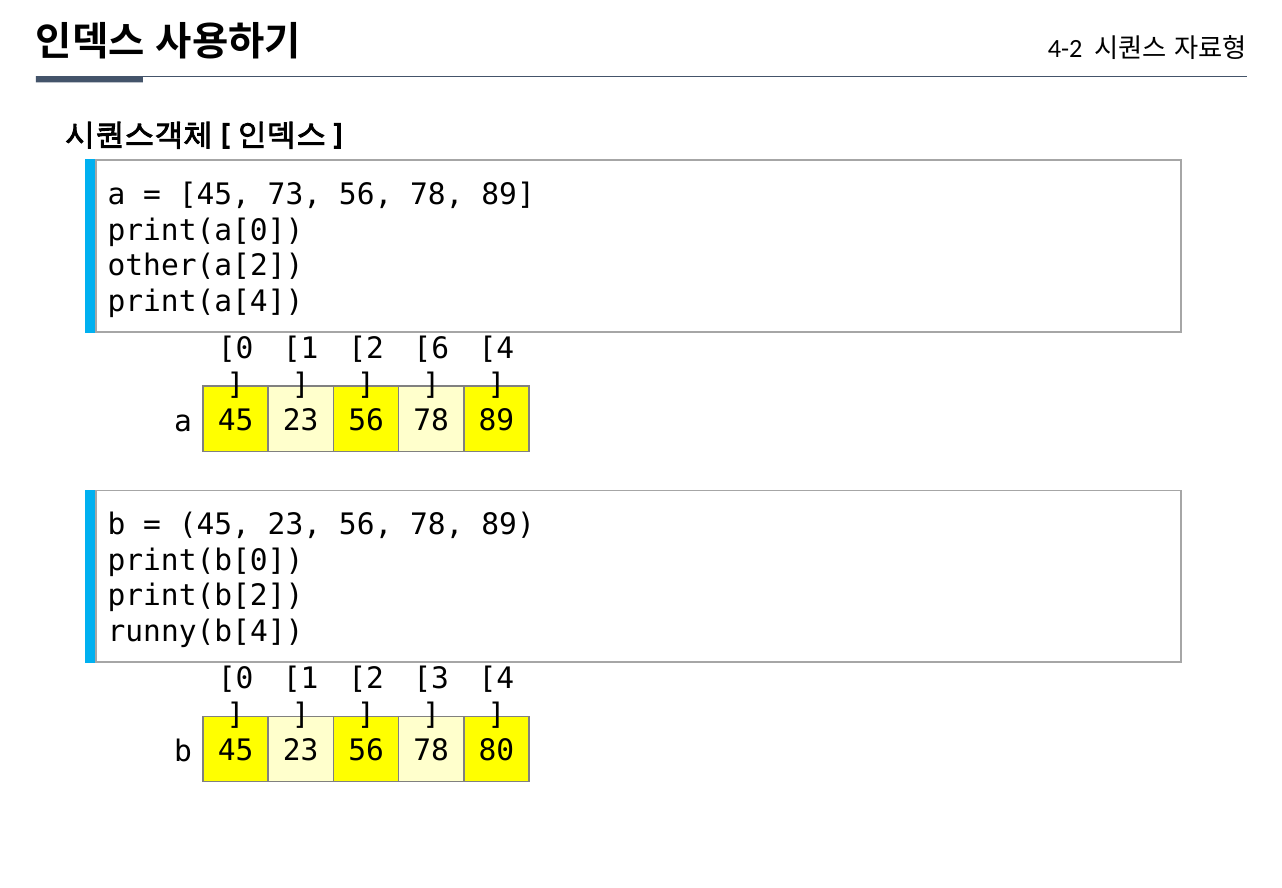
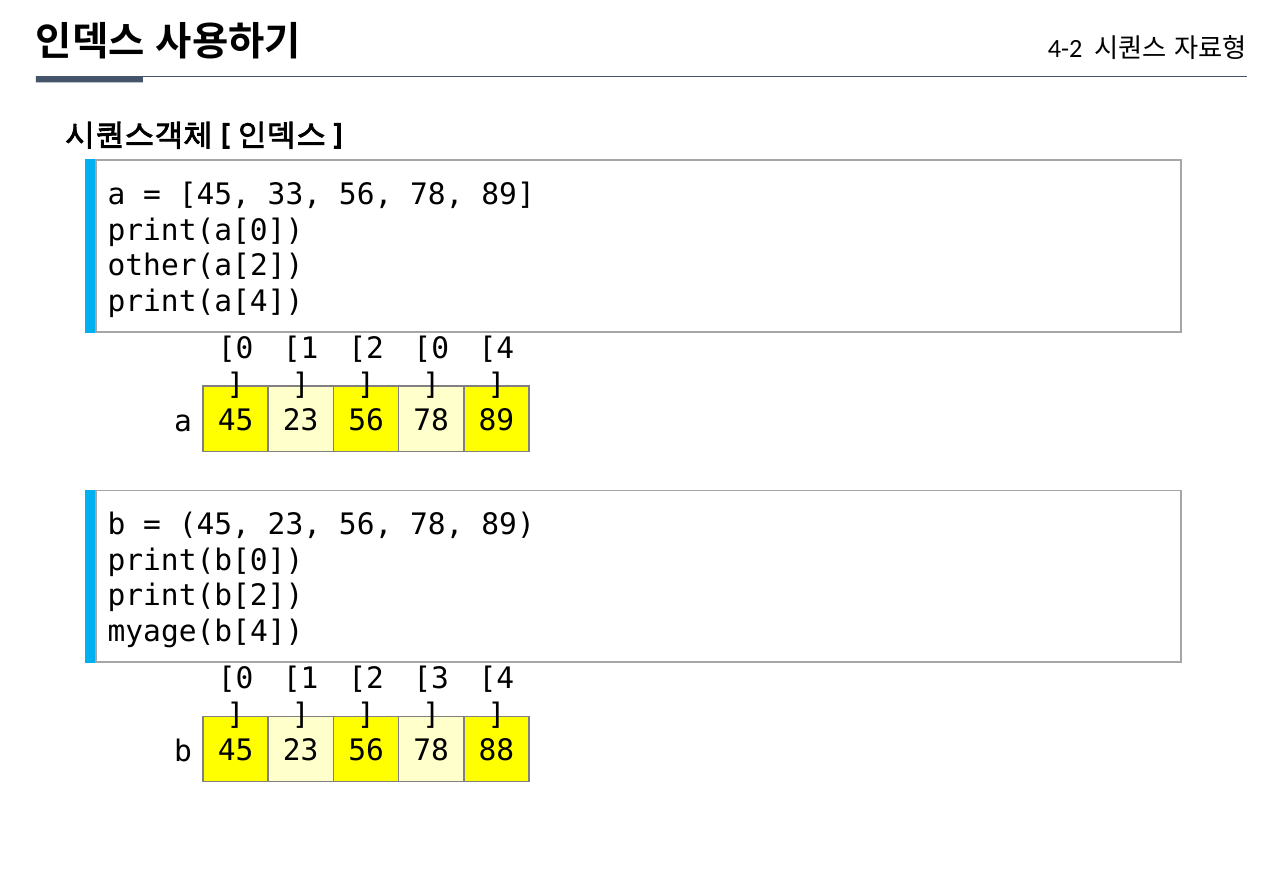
73: 73 -> 33
6 at (431, 349): 6 -> 0
runny(b[4: runny(b[4 -> myage(b[4
80: 80 -> 88
